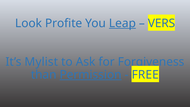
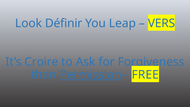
Profite: Profite -> Définir
Leap underline: present -> none
Mylist: Mylist -> Croire
